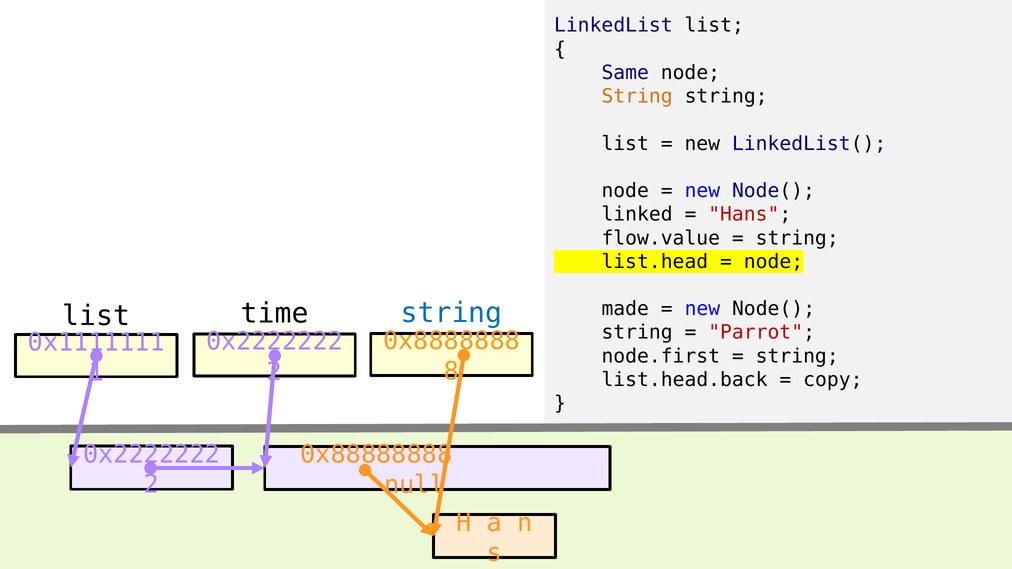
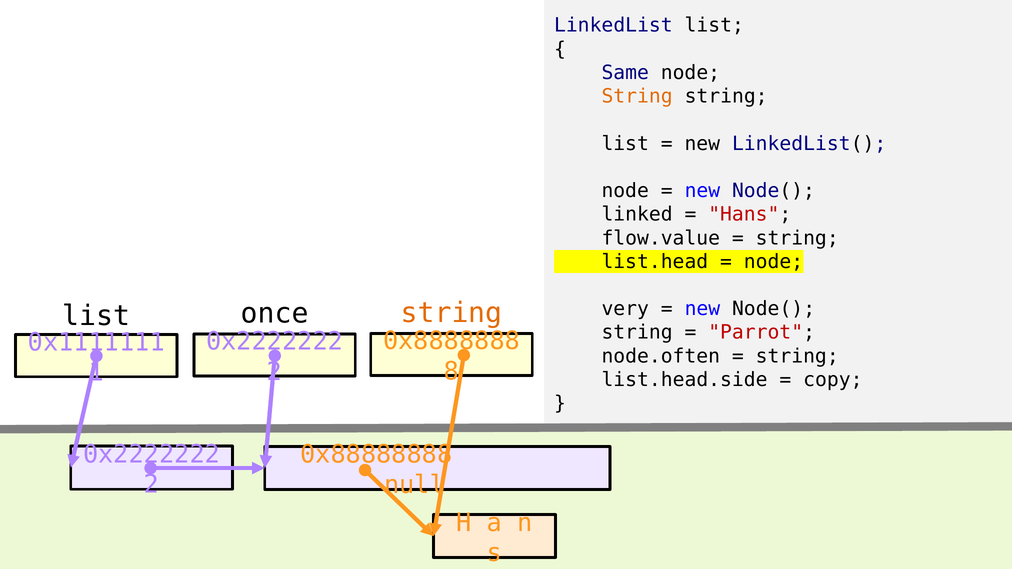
made: made -> very
string at (452, 313) colour: blue -> orange
time: time -> once
node.first: node.first -> node.often
list.head.back: list.head.back -> list.head.side
